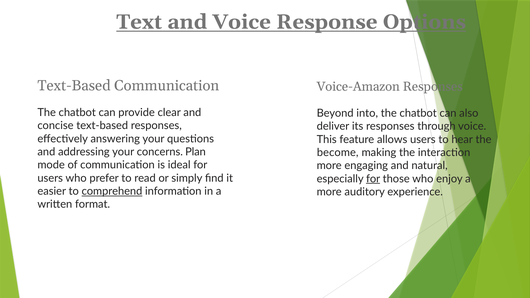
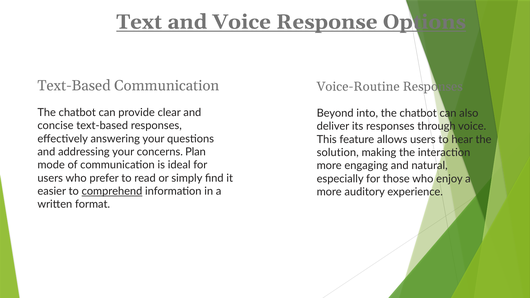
Voice-Amazon: Voice-Amazon -> Voice-Routine
become: become -> solution
for at (373, 179) underline: present -> none
